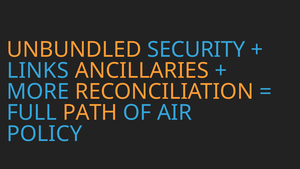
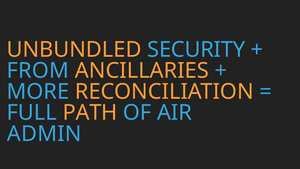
LINKS: LINKS -> FROM
POLICY: POLICY -> ADMIN
